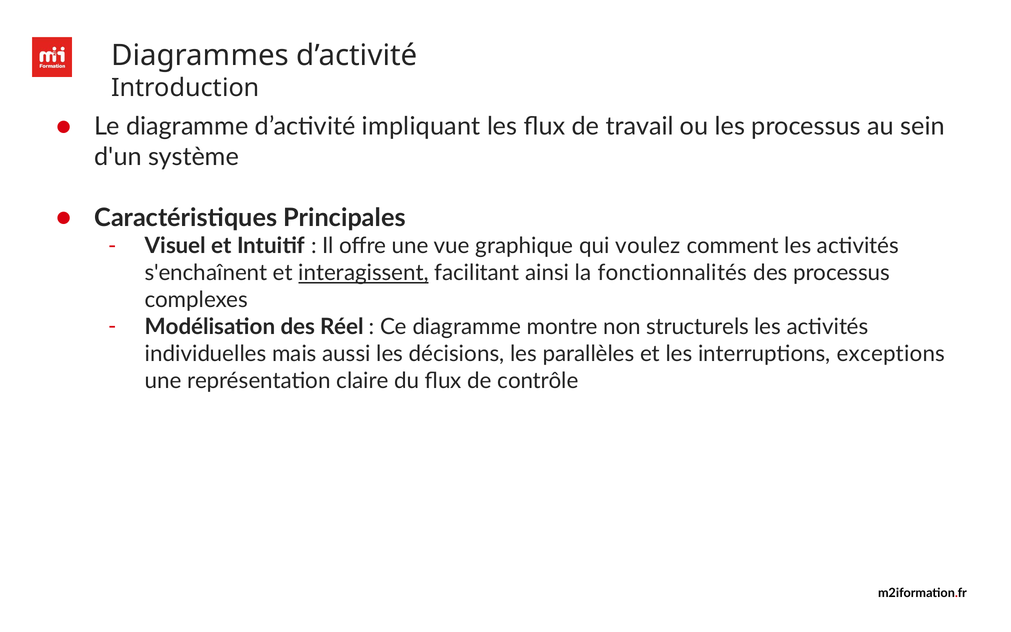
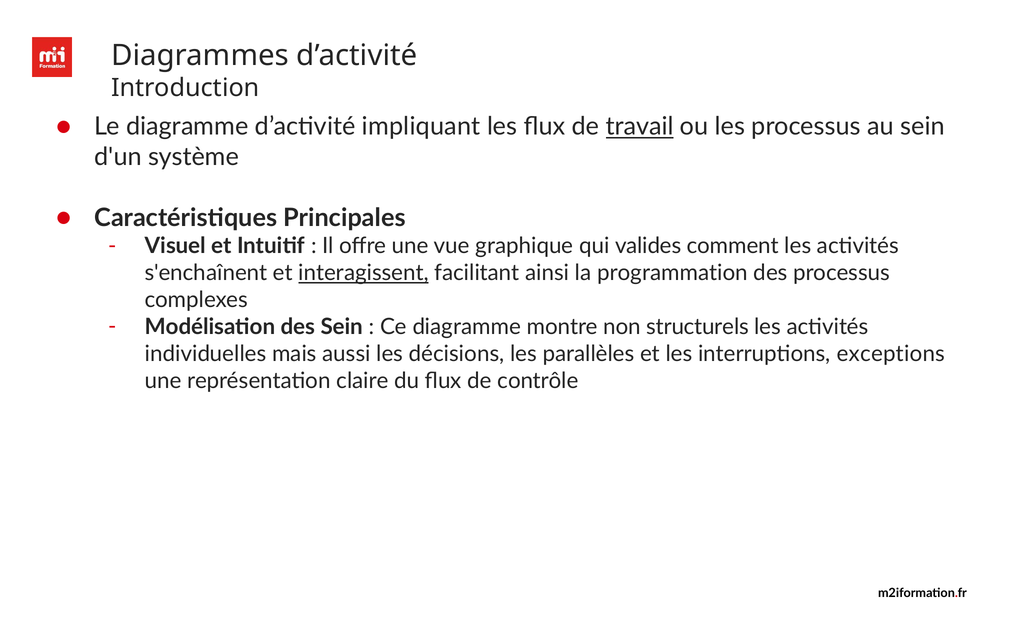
travail underline: none -> present
voulez: voulez -> valides
fonctionnalités: fonctionnalités -> programmation
des Réel: Réel -> Sein
